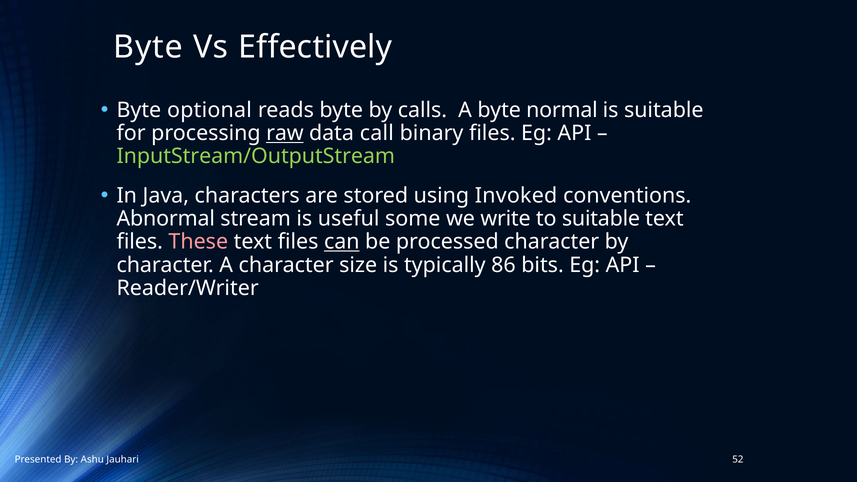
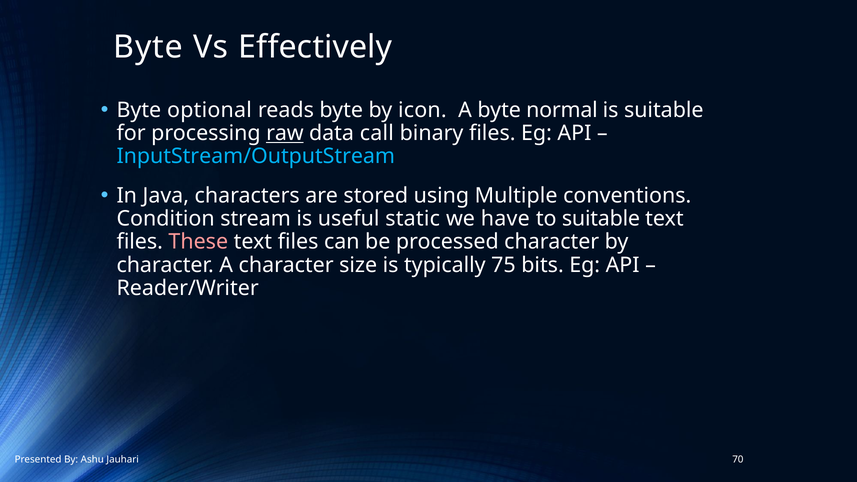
calls: calls -> icon
InputStream/OutputStream colour: light green -> light blue
Invoked: Invoked -> Multiple
Abnormal: Abnormal -> Condition
some: some -> static
write: write -> have
can underline: present -> none
86: 86 -> 75
52: 52 -> 70
